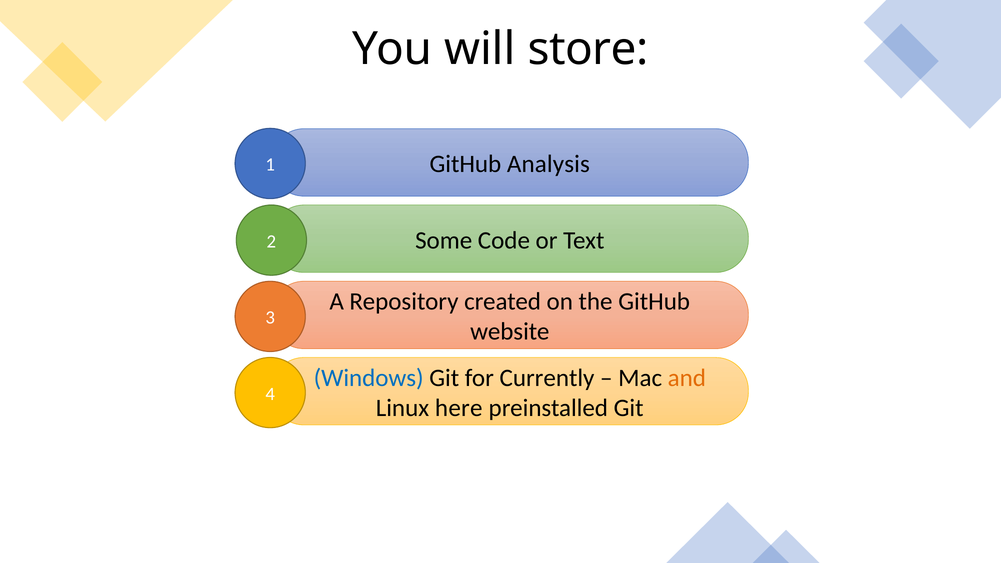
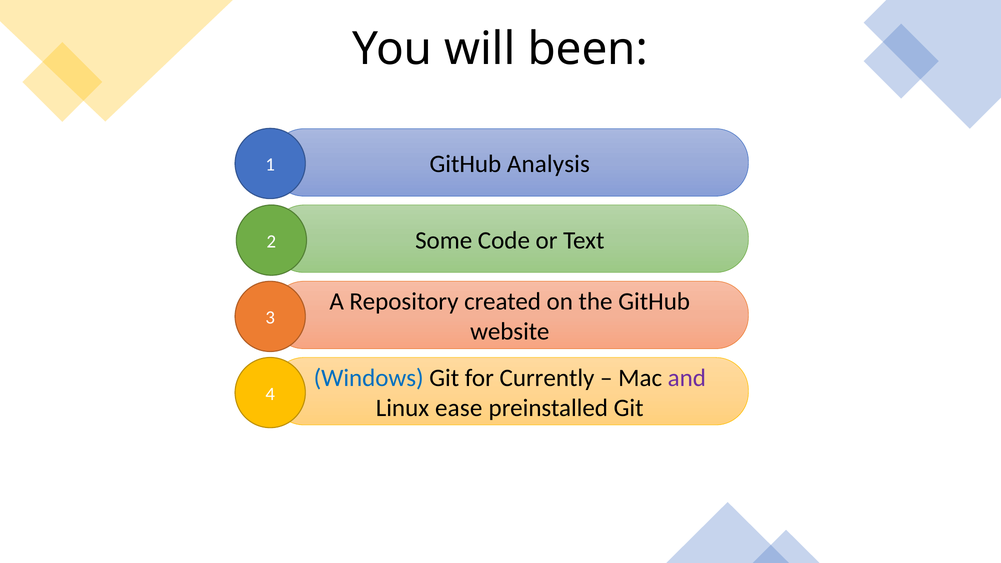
store: store -> been
and colour: orange -> purple
here: here -> ease
